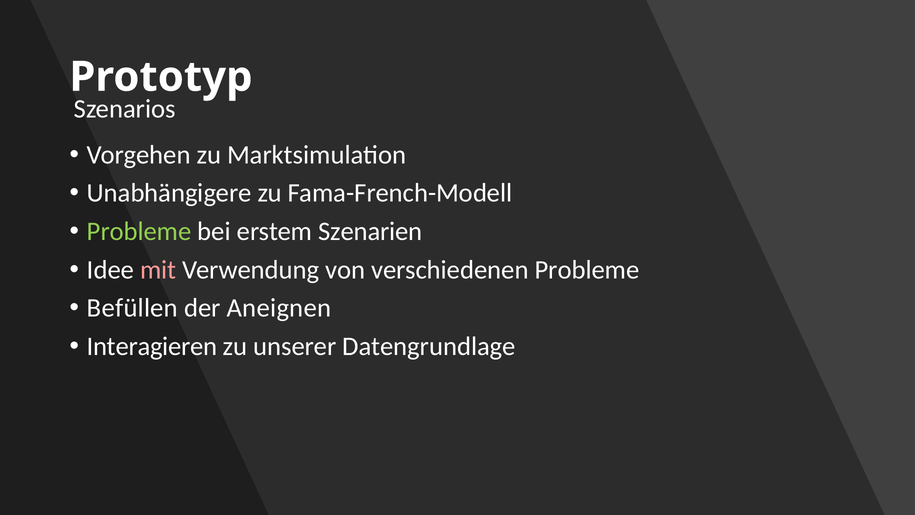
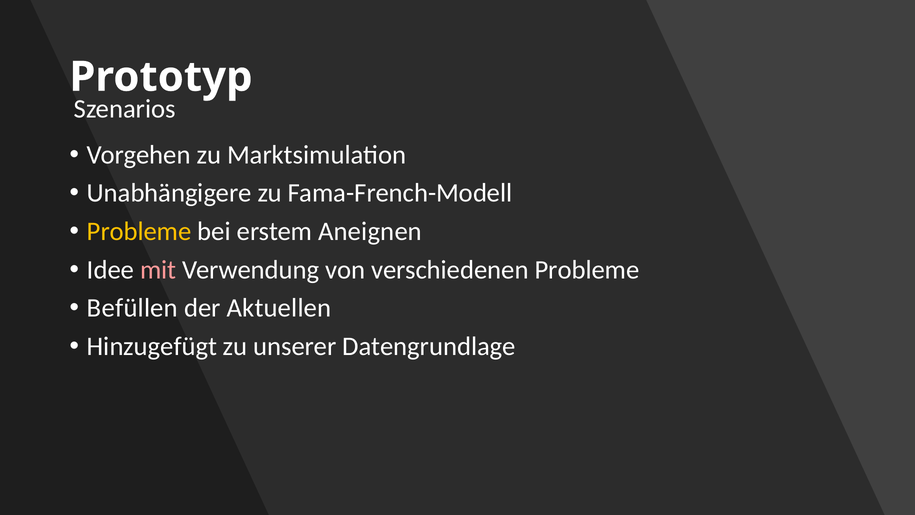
Probleme at (139, 231) colour: light green -> yellow
Szenarien: Szenarien -> Aneignen
Aneignen: Aneignen -> Aktuellen
Interagieren: Interagieren -> Hinzugefügt
